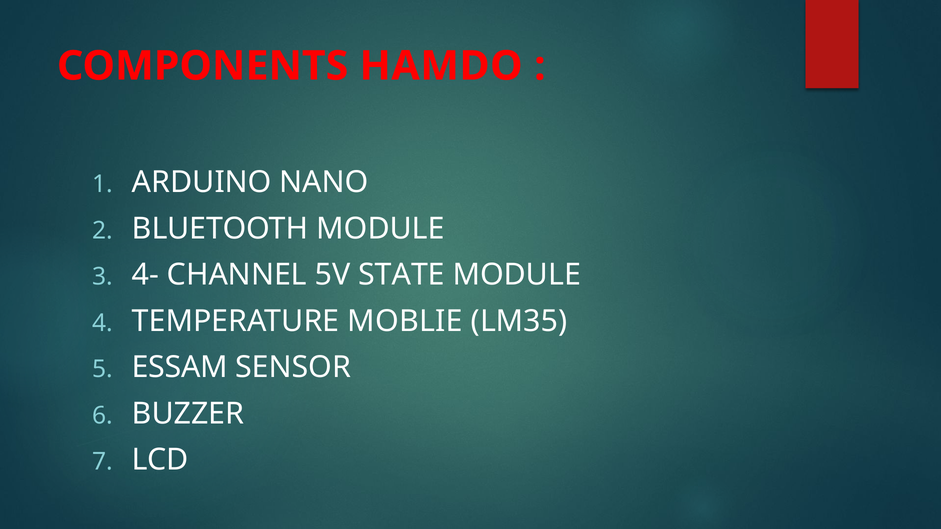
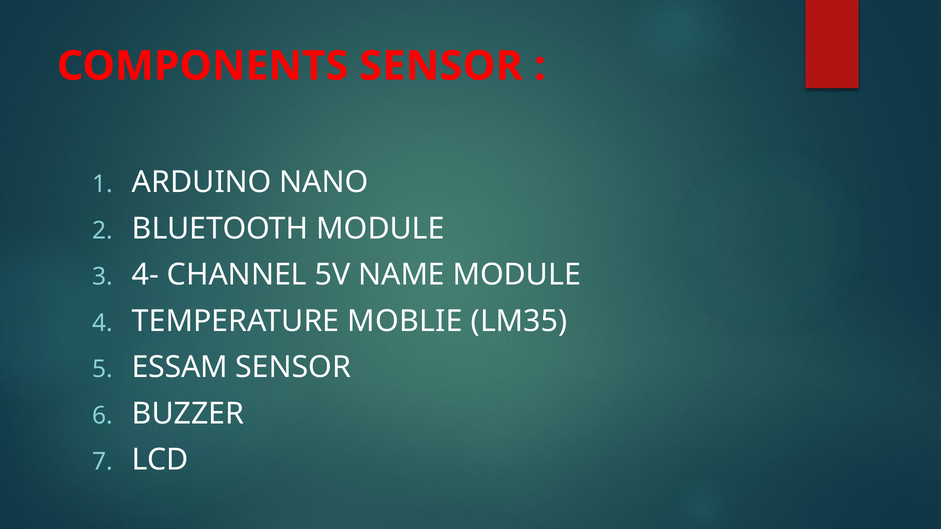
COMPONENTS HAMDO: HAMDO -> SENSOR
STATE: STATE -> NAME
